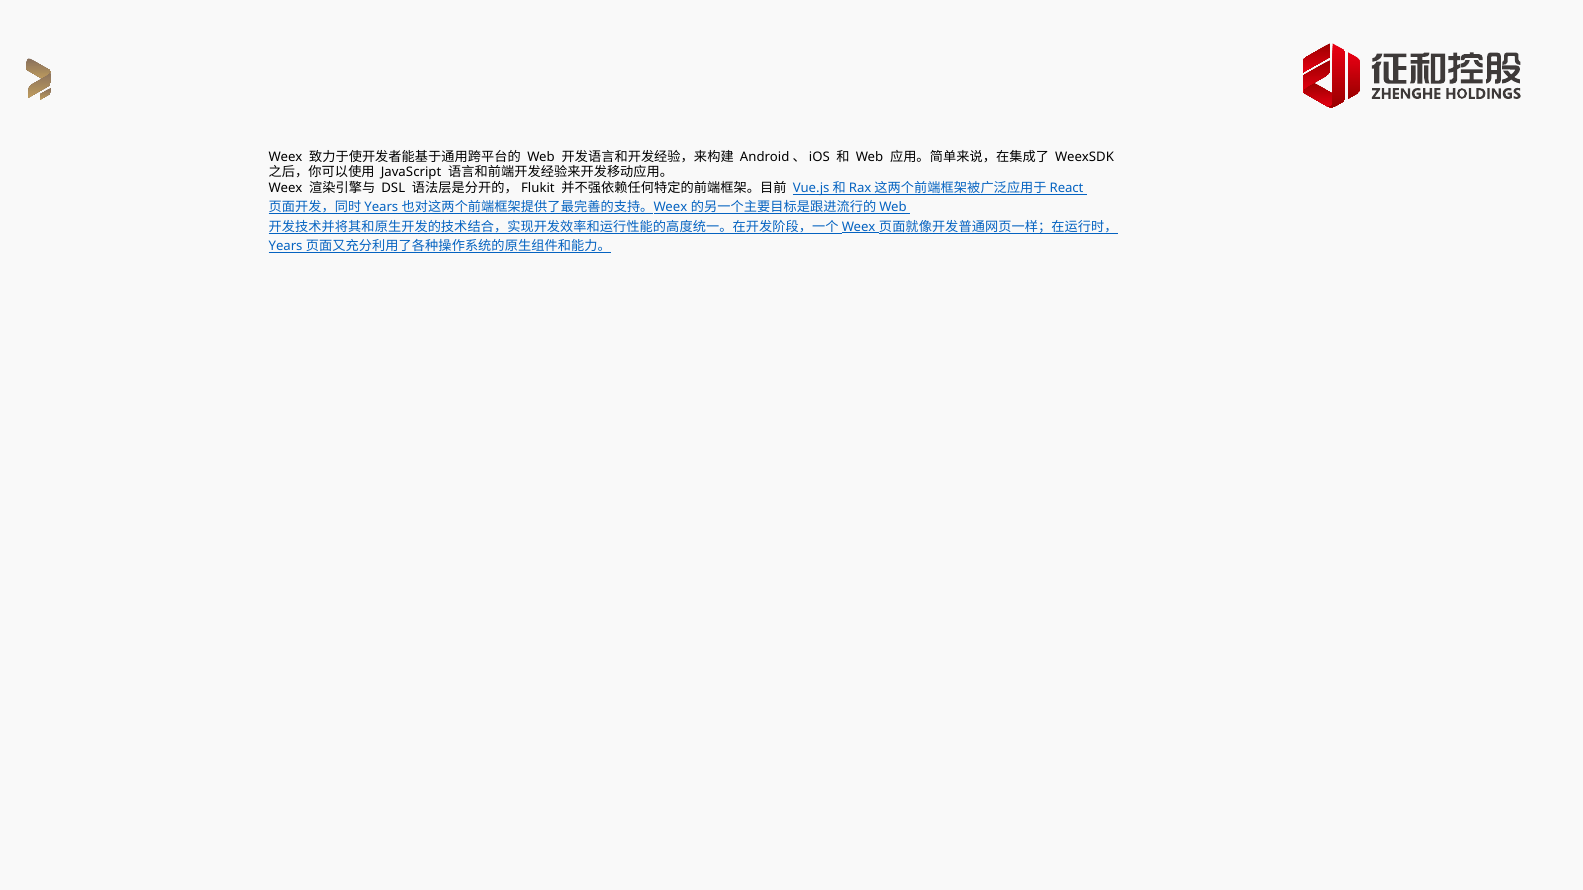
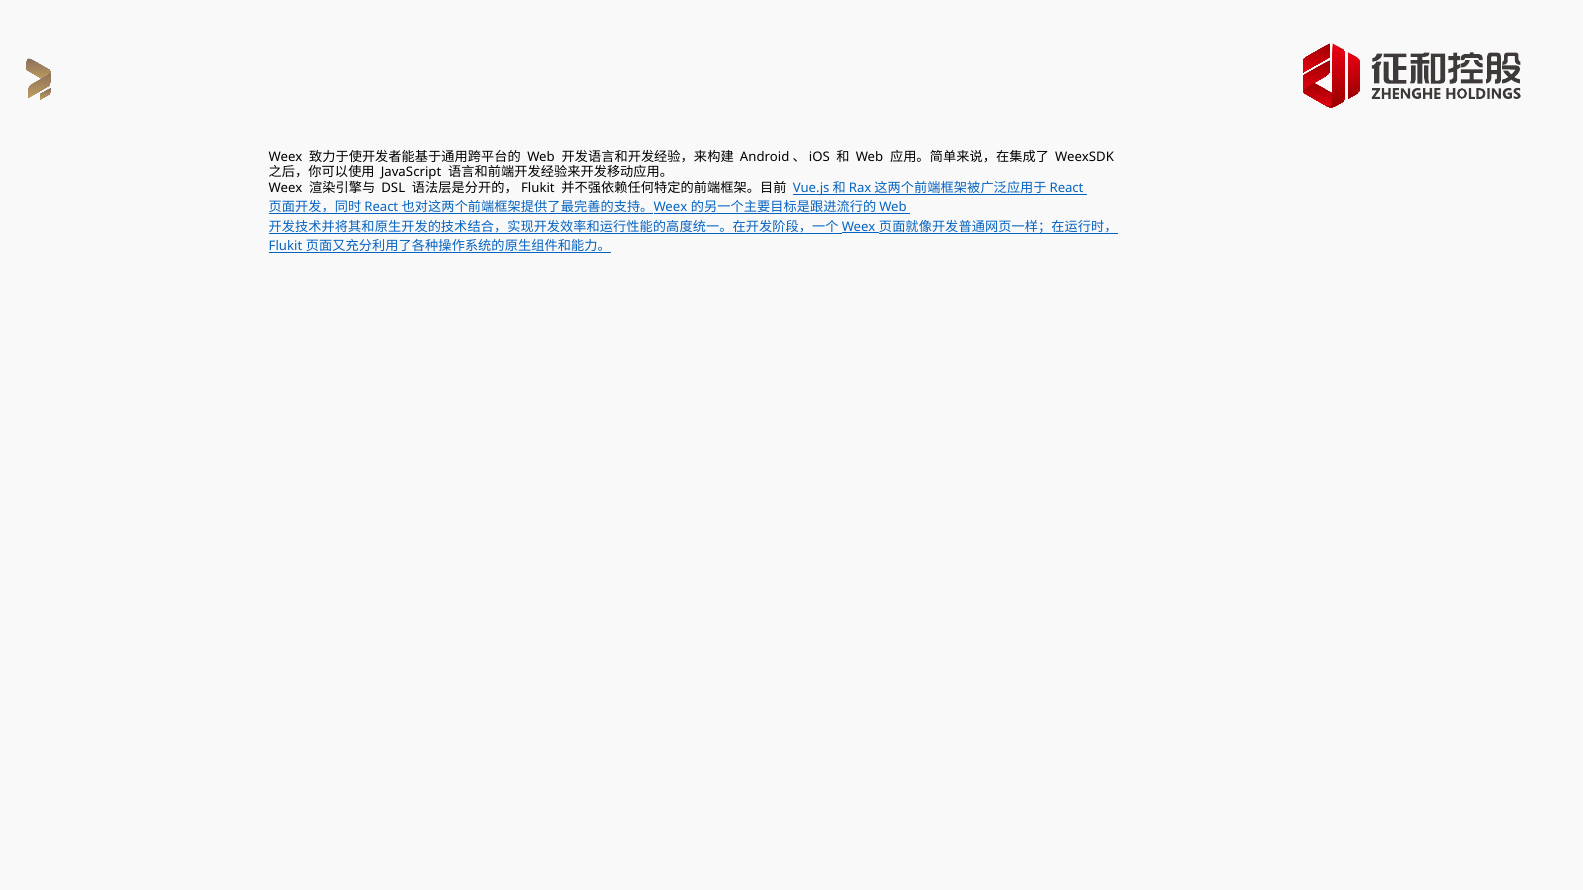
Years at (381, 208): Years -> React
Years at (286, 246): Years -> Flukit
